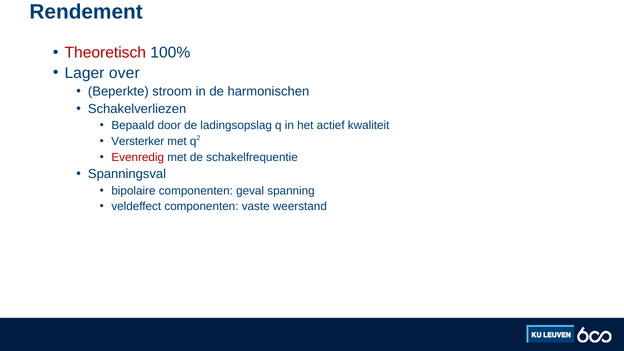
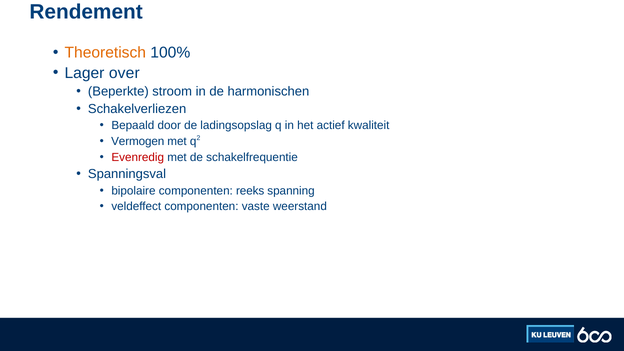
Theoretisch colour: red -> orange
Versterker: Versterker -> Vermogen
geval: geval -> reeks
